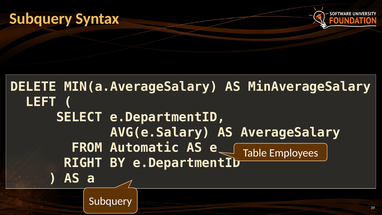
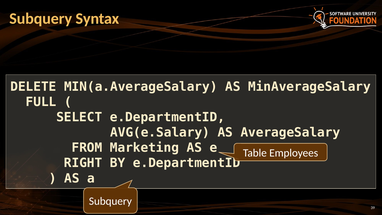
LEFT: LEFT -> FULL
Automatic: Automatic -> Marketing
